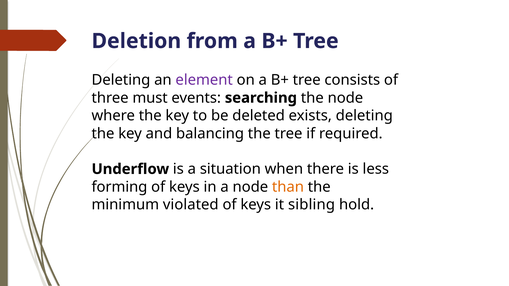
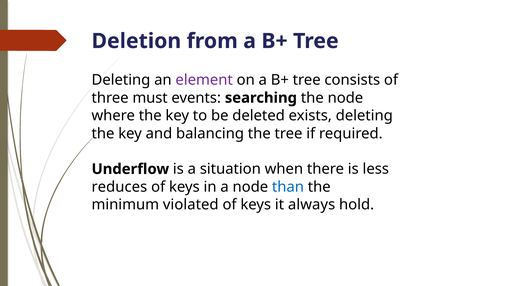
forming: forming -> reduces
than colour: orange -> blue
sibling: sibling -> always
